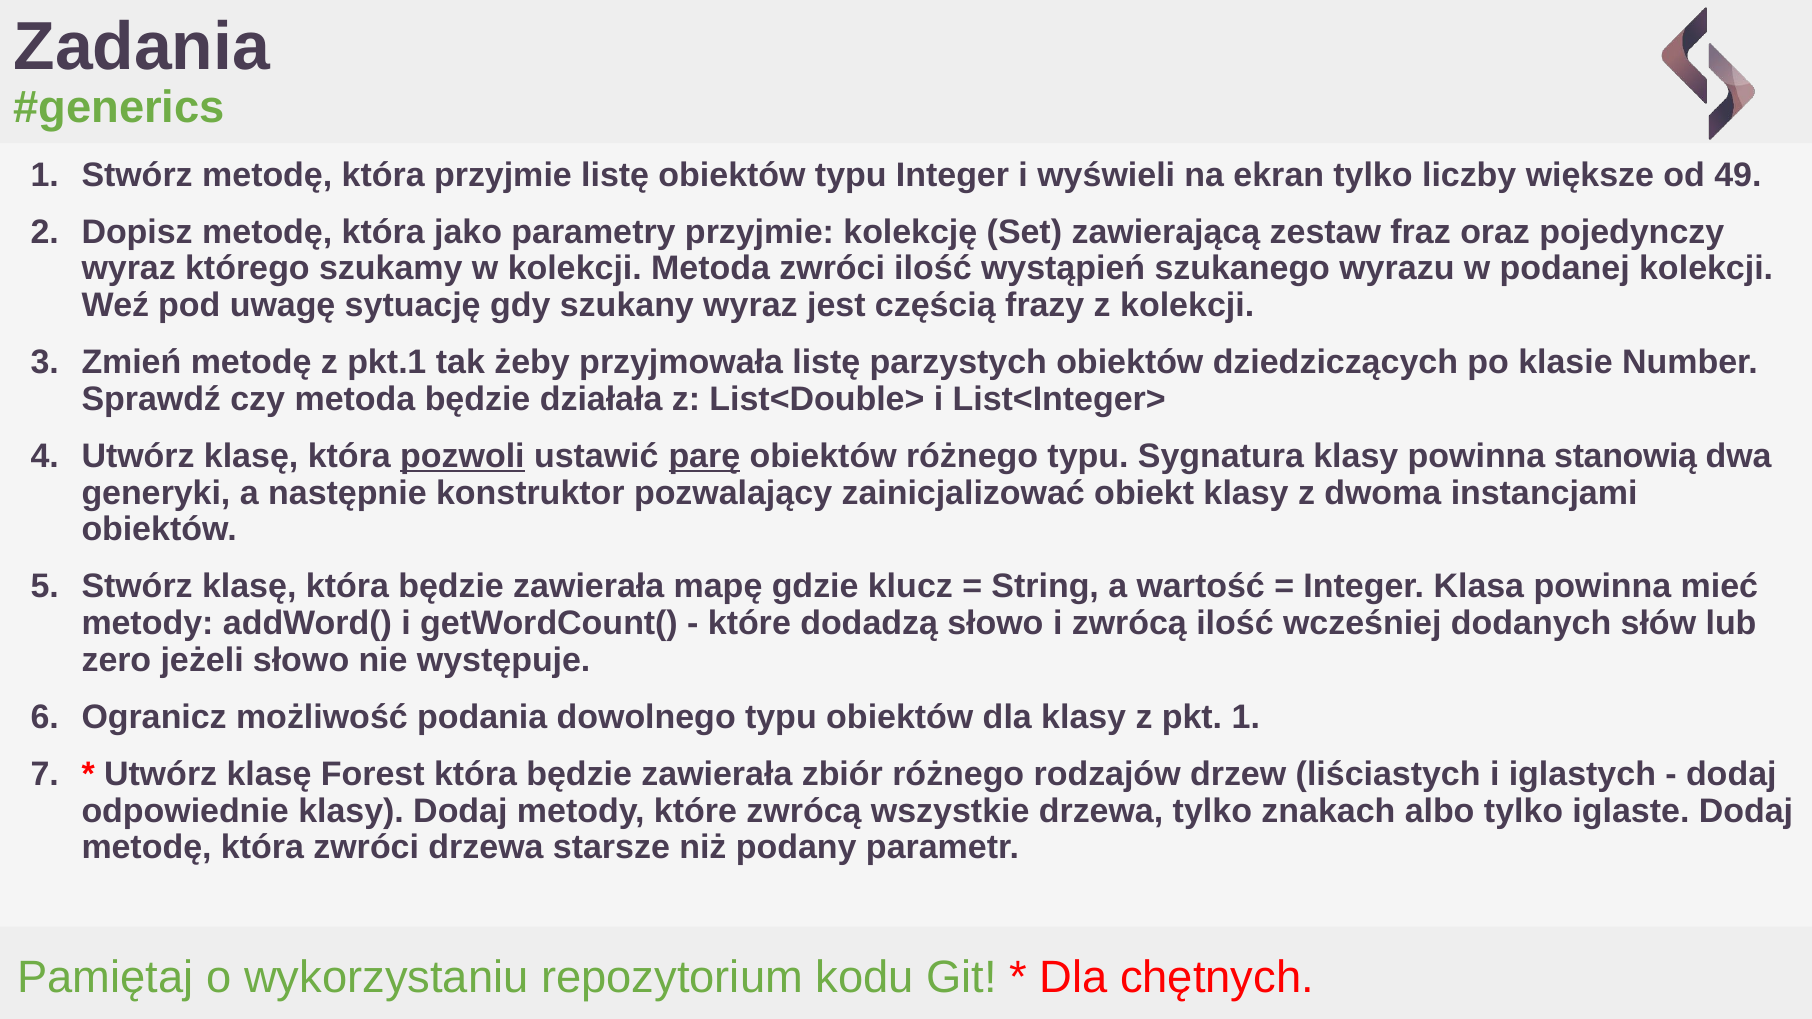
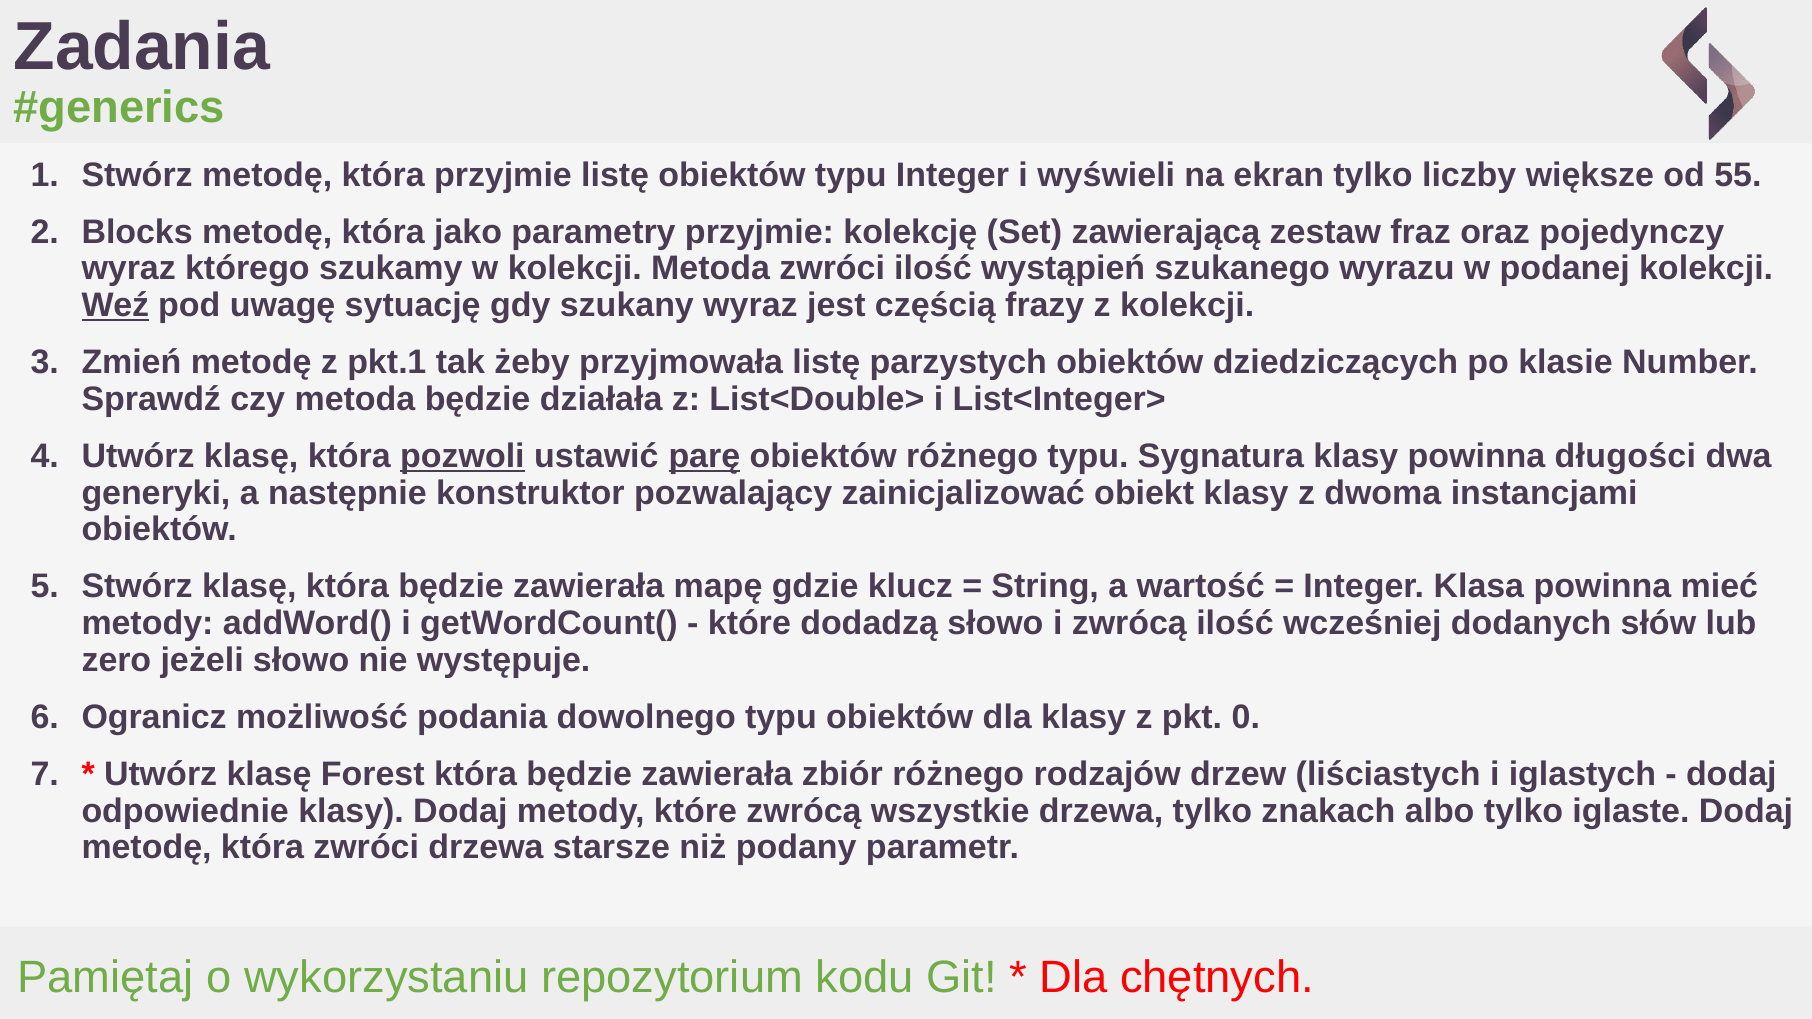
49: 49 -> 55
Dopisz: Dopisz -> Blocks
Weź underline: none -> present
stanowią: stanowią -> długości
pkt 1: 1 -> 0
